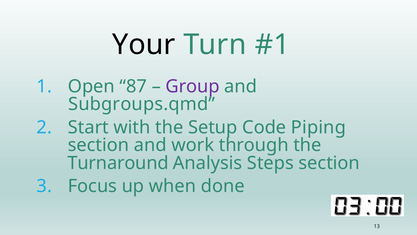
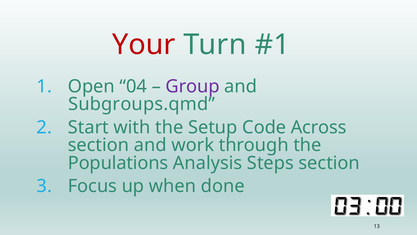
Your colour: black -> red
87: 87 -> 04
Piping: Piping -> Across
Turnaround: Turnaround -> Populations
